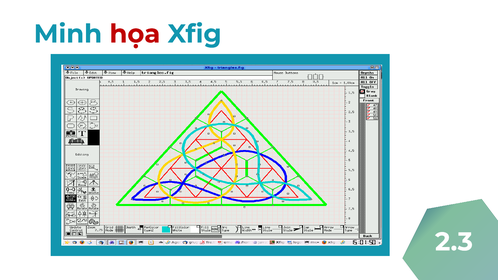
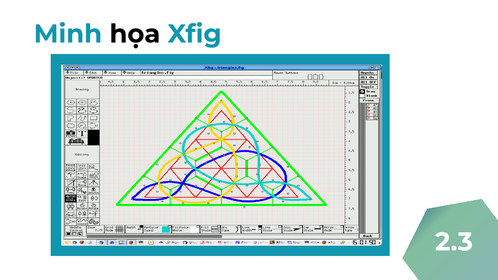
họa colour: red -> black
